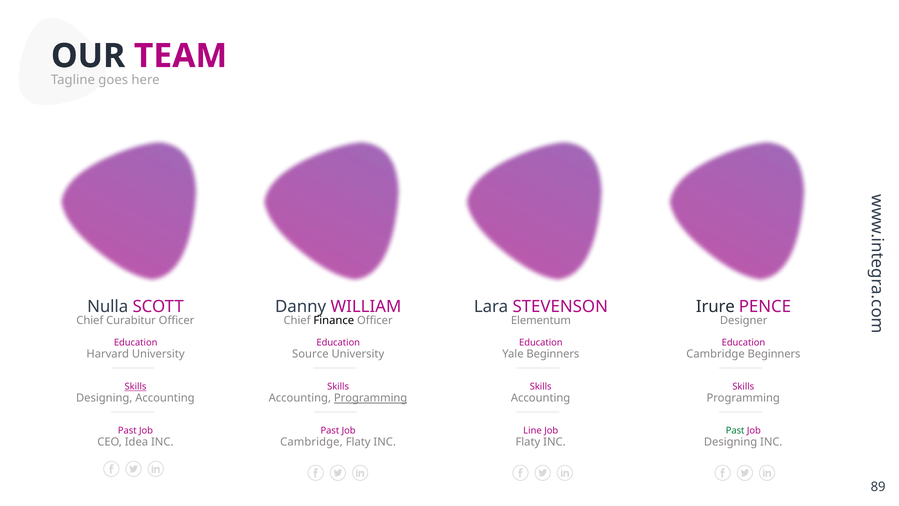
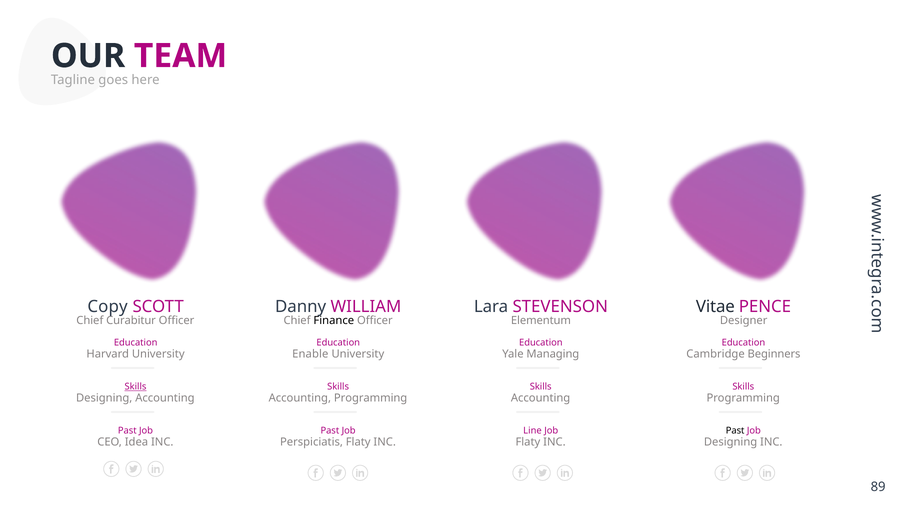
Nulla: Nulla -> Copy
Irure: Irure -> Vitae
Source: Source -> Enable
Yale Beginners: Beginners -> Managing
Programming at (371, 398) underline: present -> none
Past at (735, 430) colour: green -> black
Cambridge at (311, 442): Cambridge -> Perspiciatis
